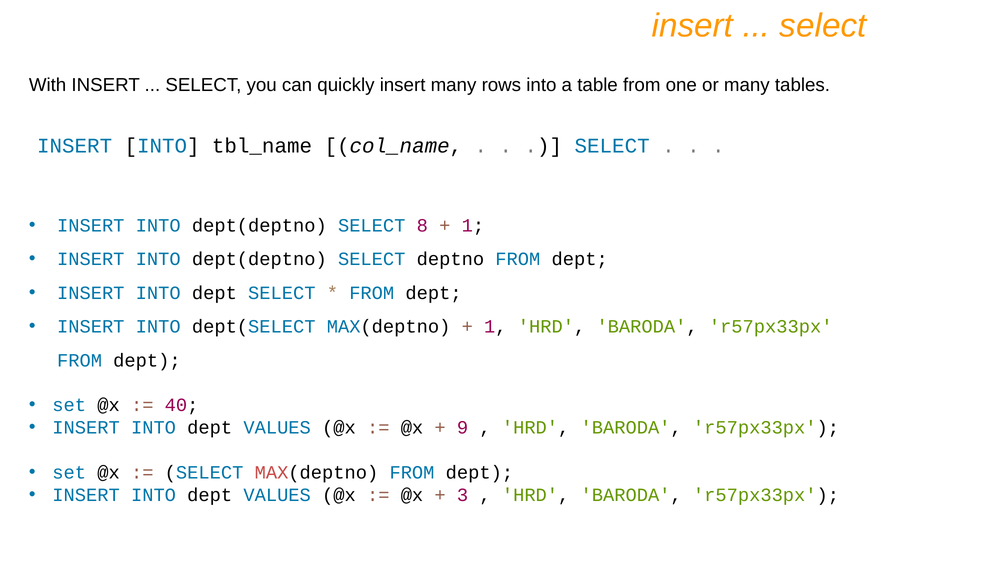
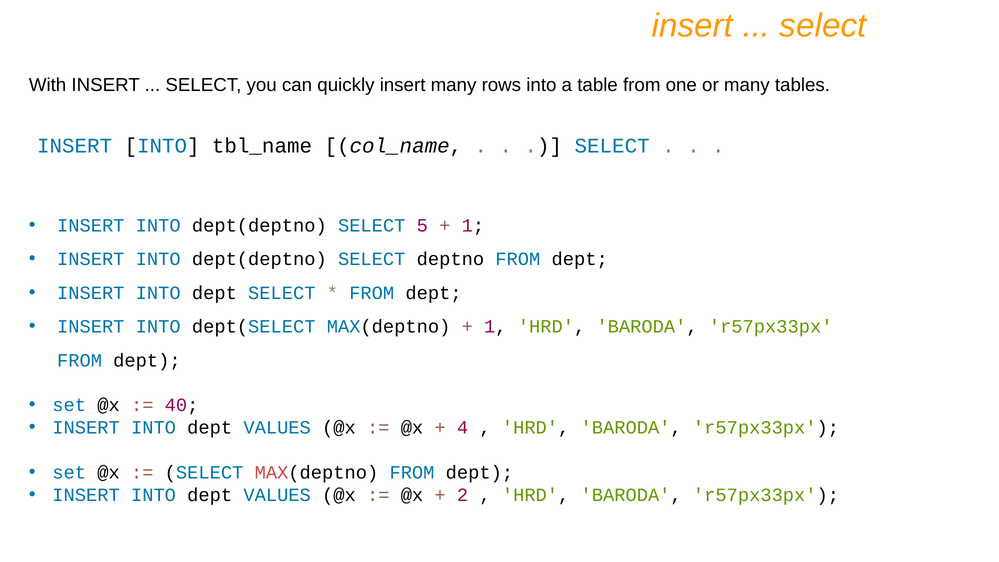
8: 8 -> 5
9: 9 -> 4
3: 3 -> 2
